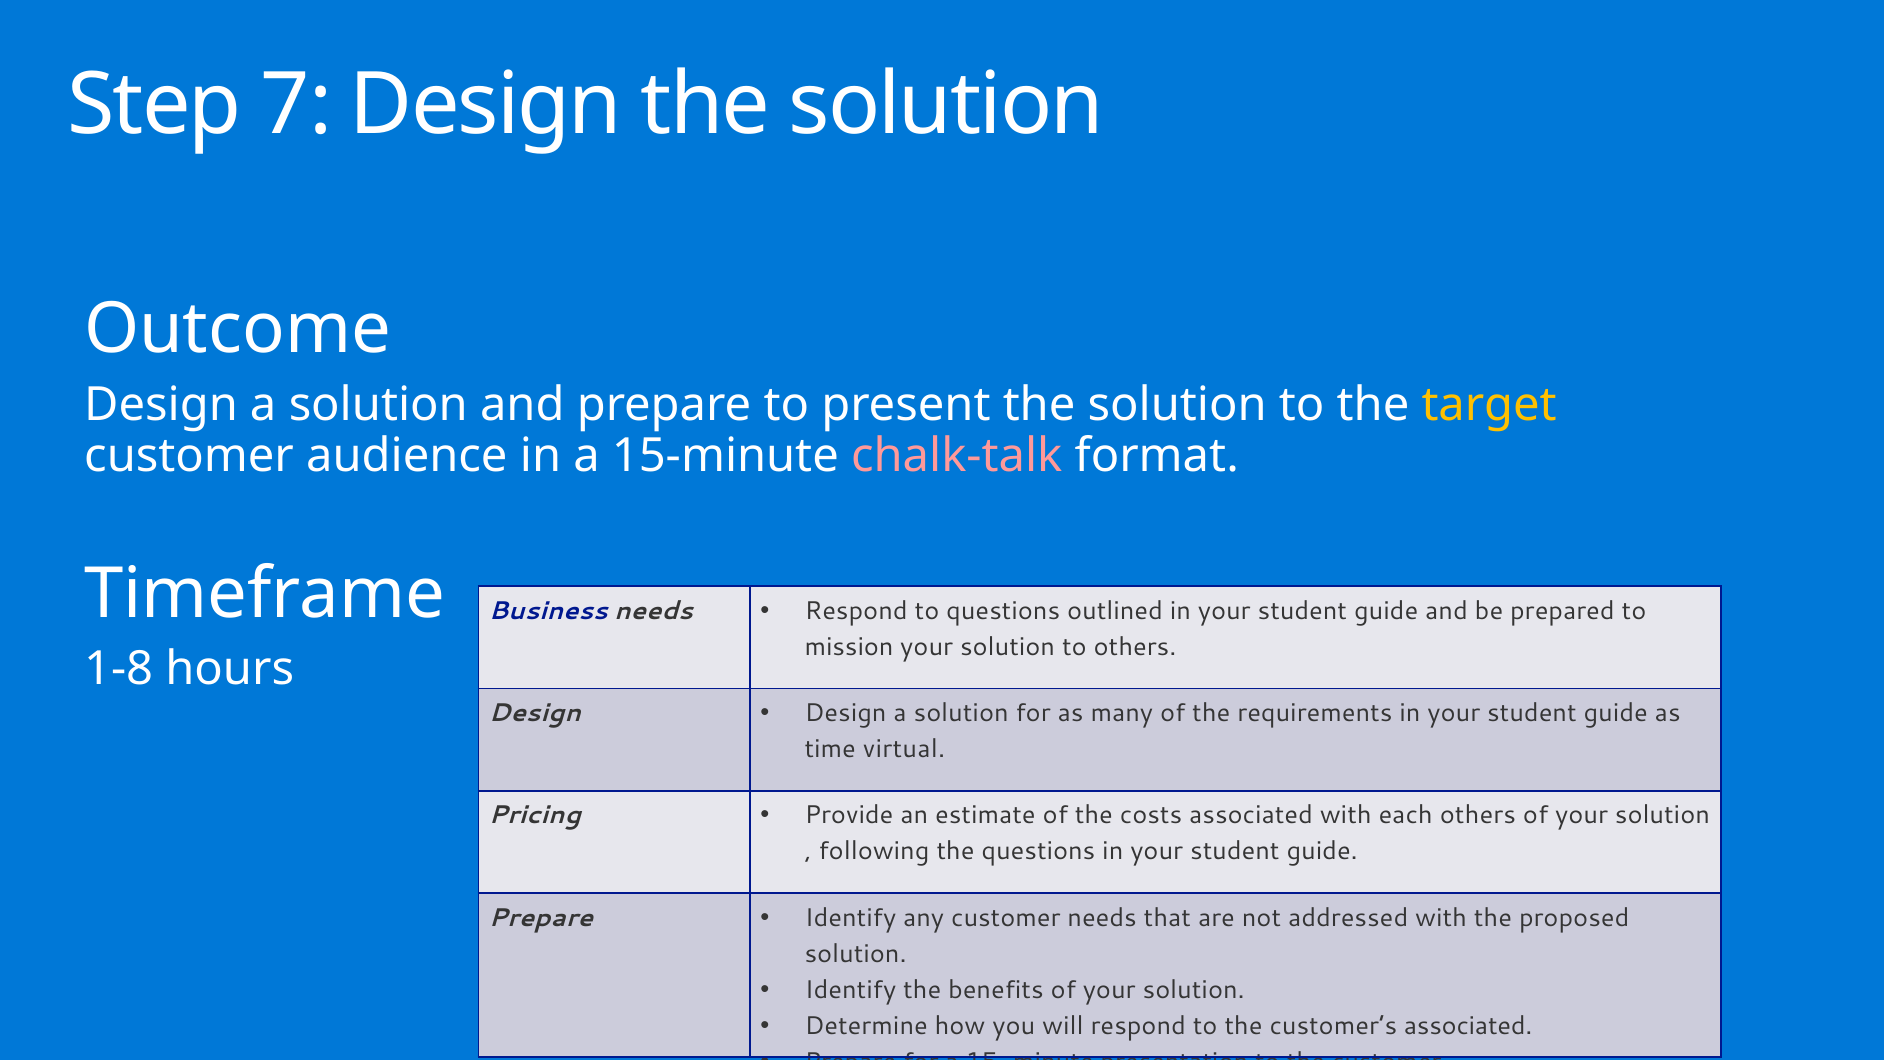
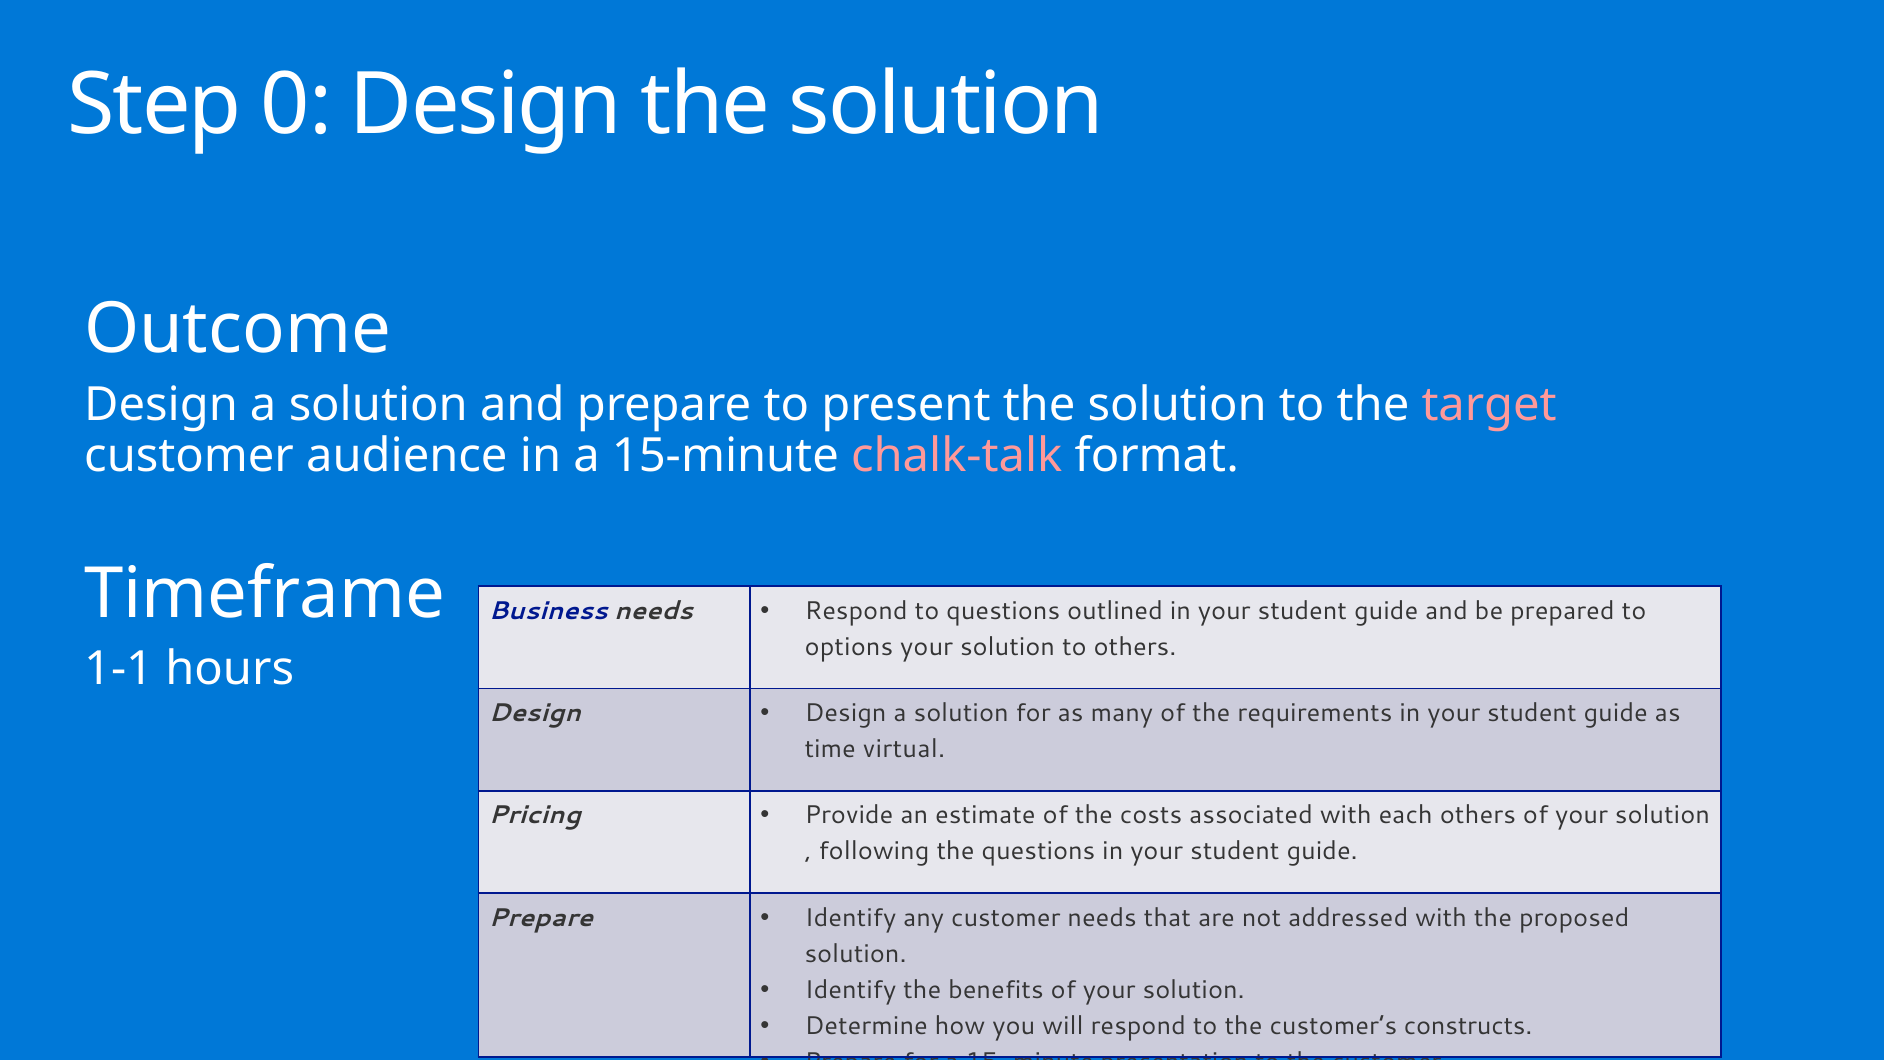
7: 7 -> 0
target colour: yellow -> pink
mission: mission -> options
1-8: 1-8 -> 1-1
customer’s associated: associated -> constructs
